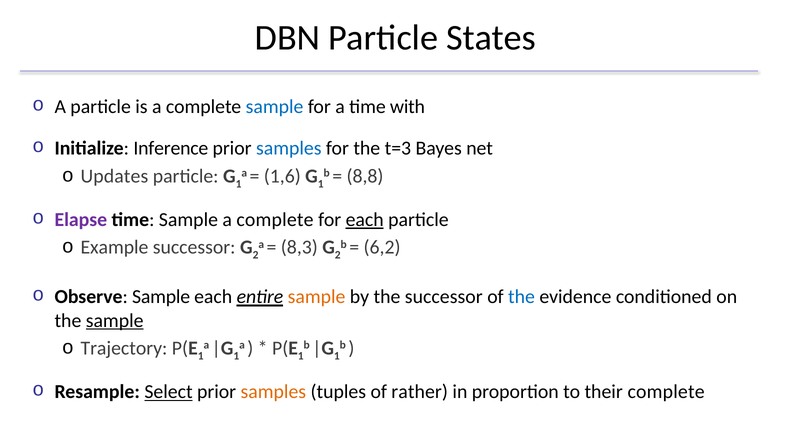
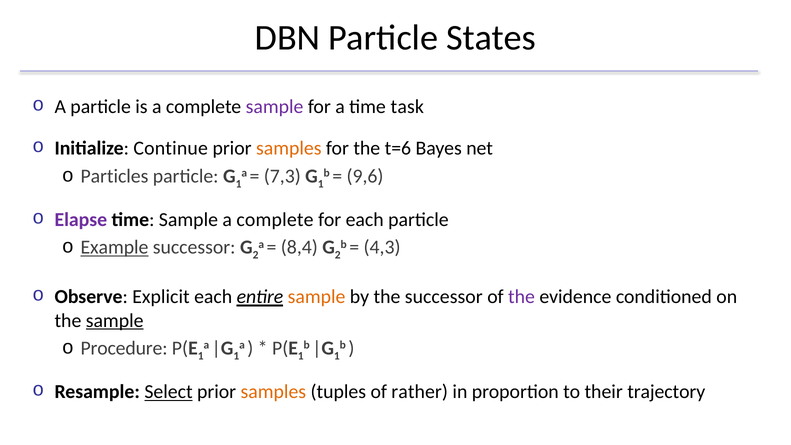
sample at (275, 107) colour: blue -> purple
with: with -> task
Inference: Inference -> Continue
samples at (289, 148) colour: blue -> orange
t=3: t=3 -> t=6
Updates: Updates -> Particles
1,6: 1,6 -> 7,3
8,8: 8,8 -> 9,6
each at (365, 220) underline: present -> none
Example underline: none -> present
8,3: 8,3 -> 8,4
6,2: 6,2 -> 4,3
Observe Sample: Sample -> Explicit
the at (522, 297) colour: blue -> purple
Trajectory: Trajectory -> Procedure
their complete: complete -> trajectory
